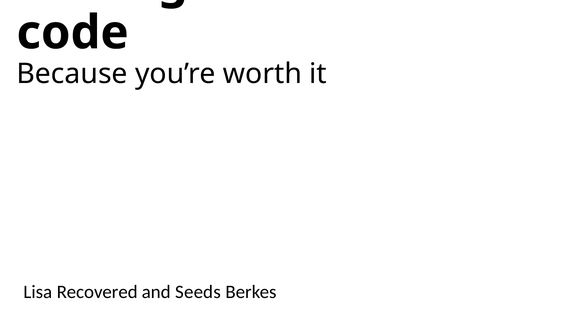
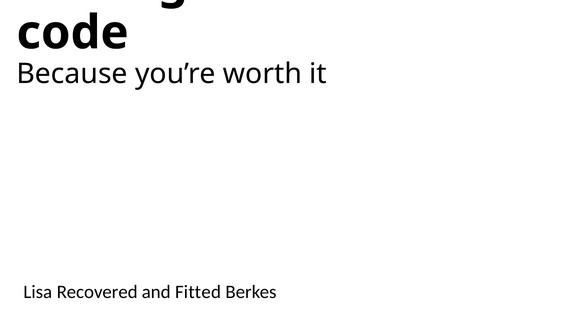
Seeds: Seeds -> Fitted
